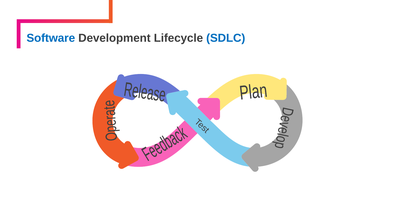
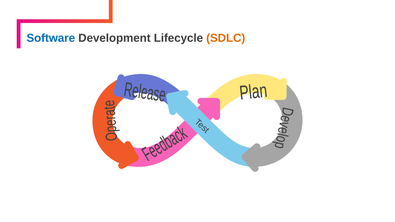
SDLC colour: blue -> orange
